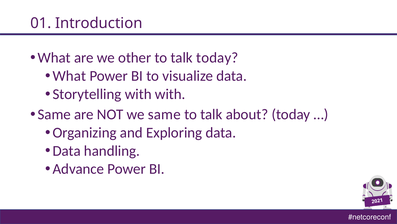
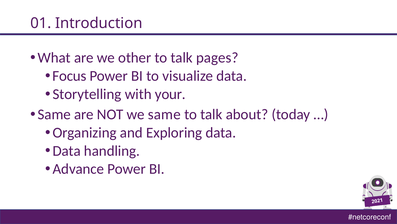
talk today: today -> pages
What at (69, 76): What -> Focus
with with: with -> your
